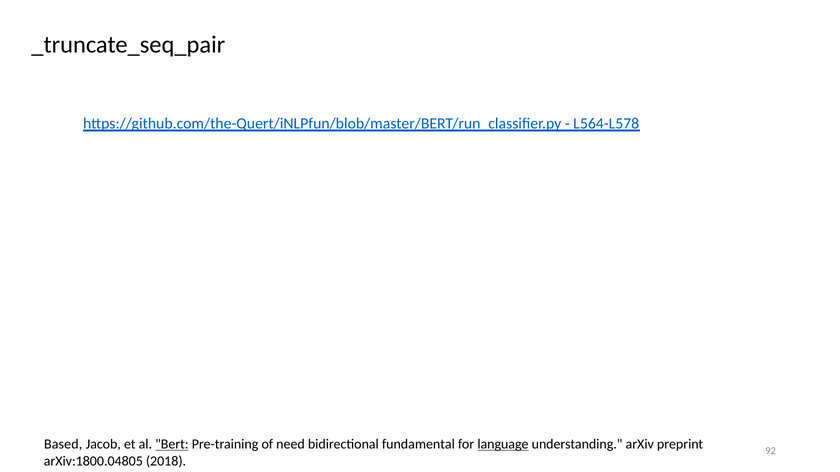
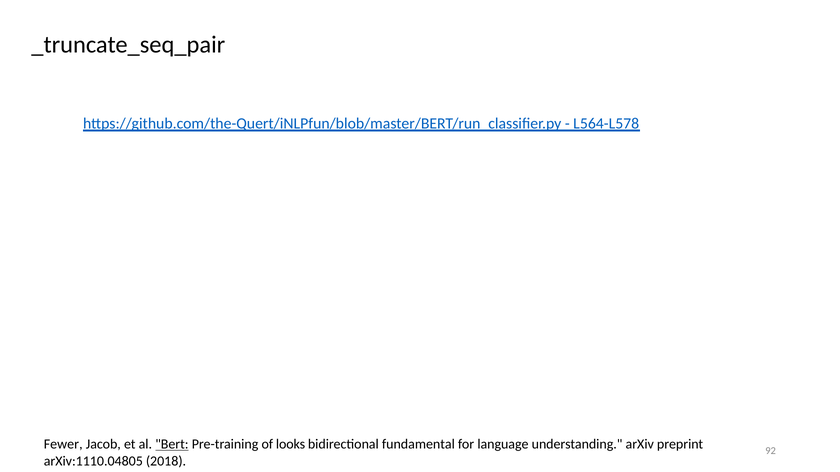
Based: Based -> Fewer
need: need -> looks
language underline: present -> none
arXiv:1800.04805: arXiv:1800.04805 -> arXiv:1110.04805
